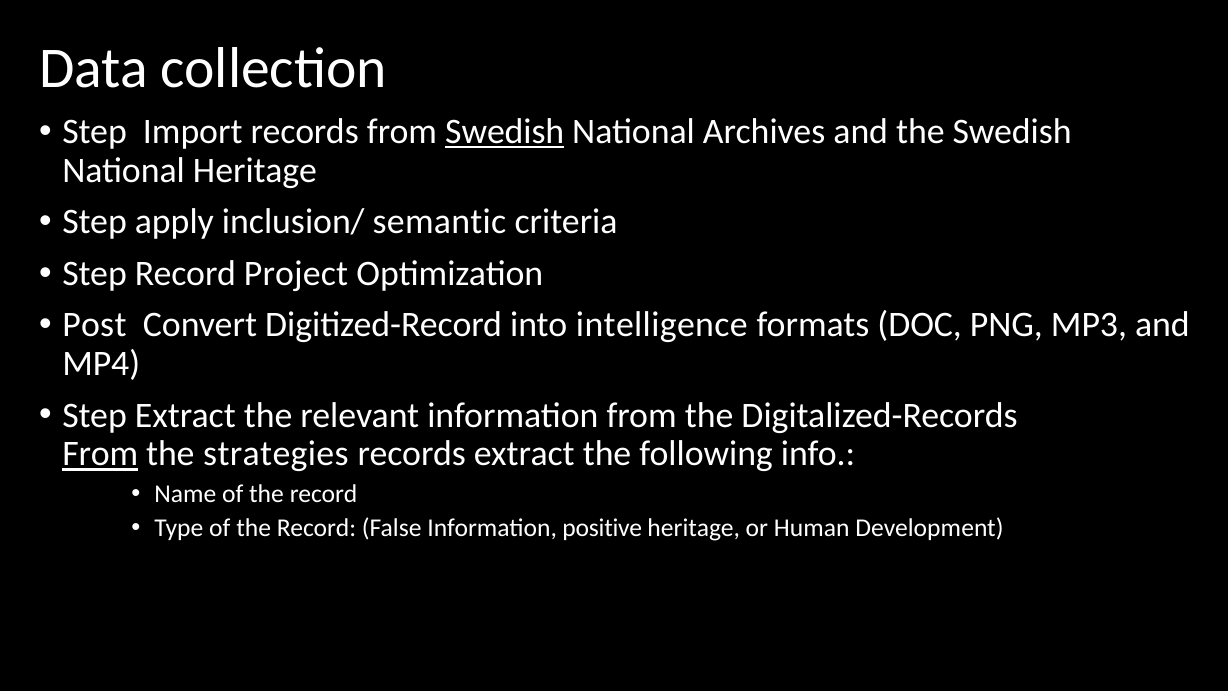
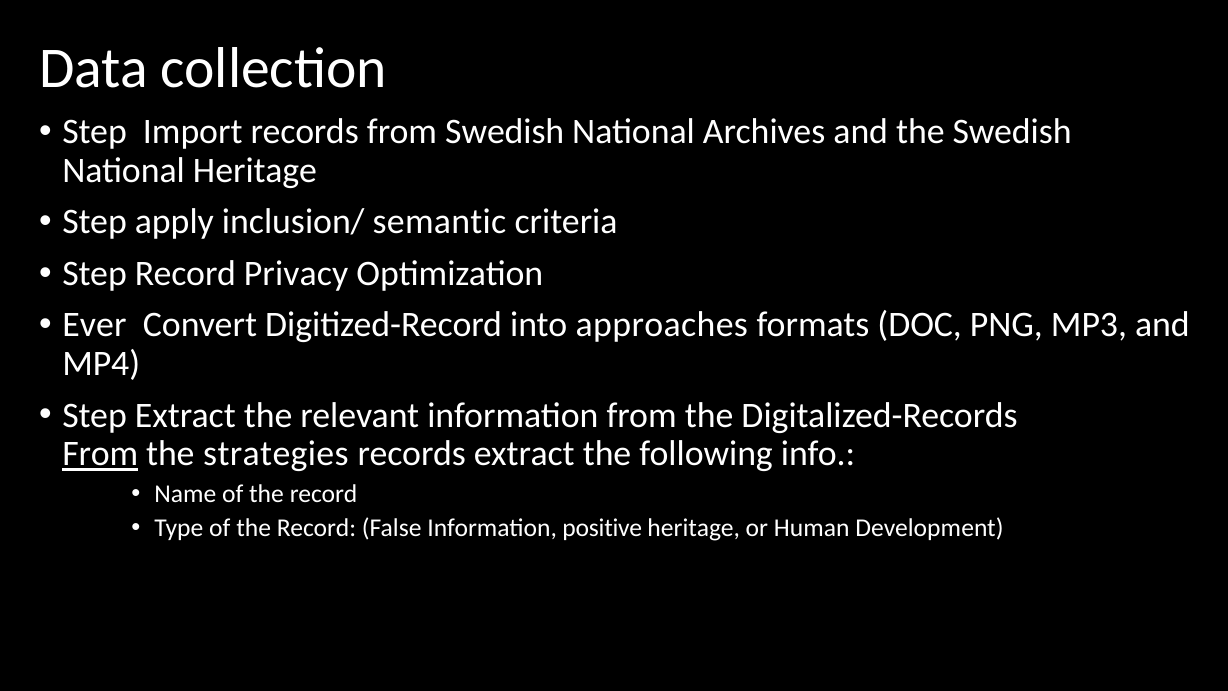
Swedish at (505, 132) underline: present -> none
Project: Project -> Privacy
Post: Post -> Ever
intelligence: intelligence -> approaches
